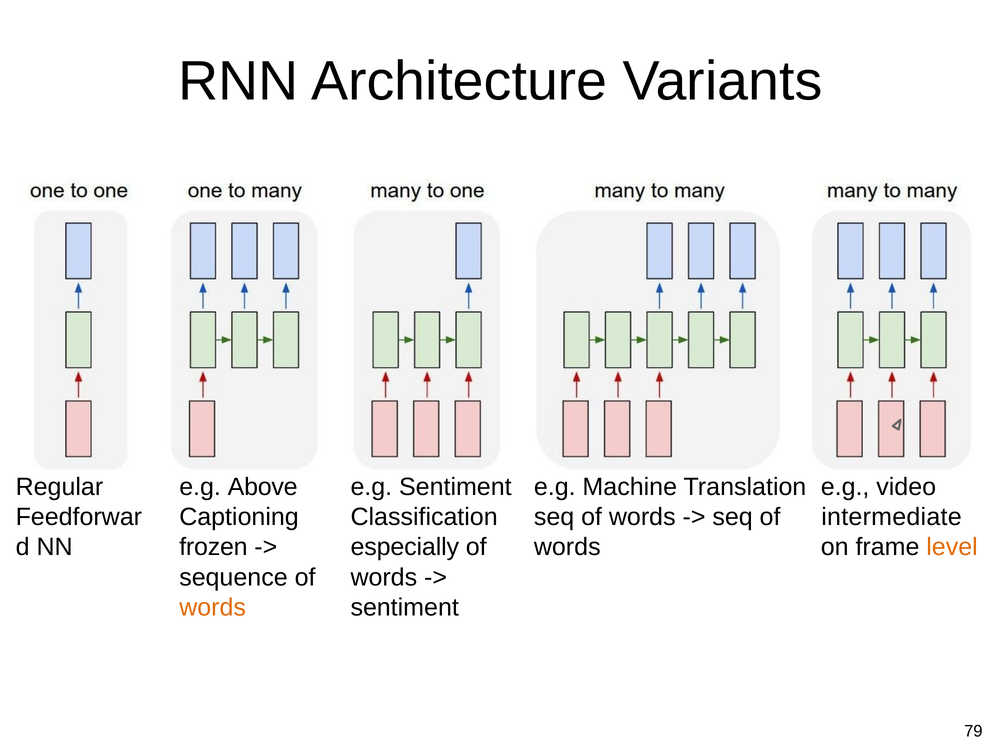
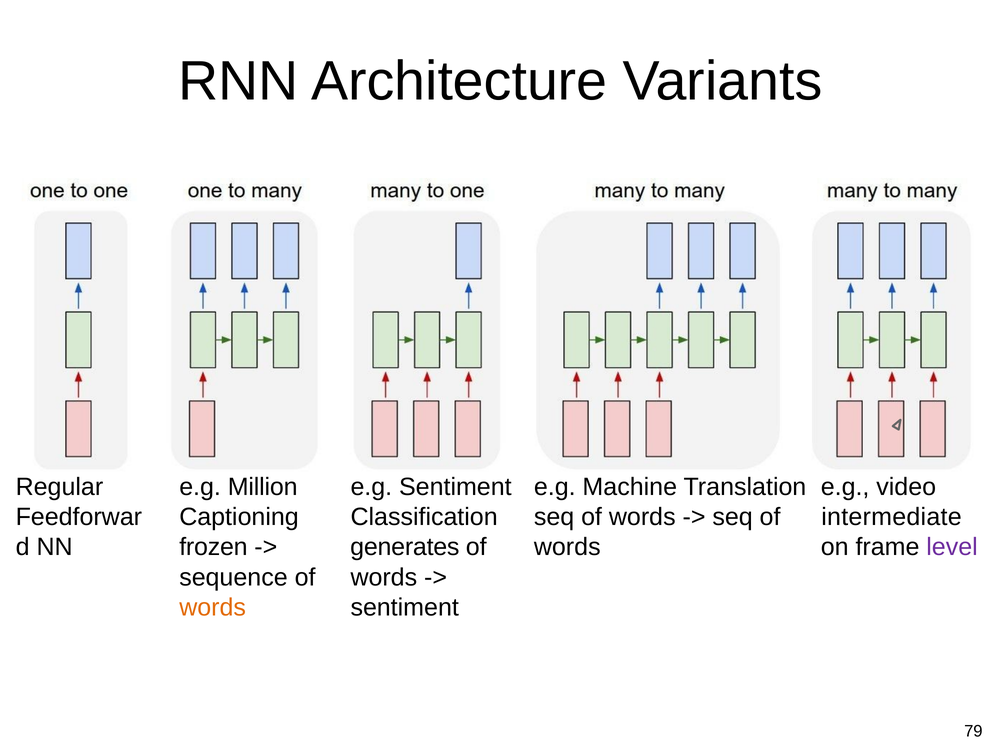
Above: Above -> Million
especially: especially -> generates
level colour: orange -> purple
